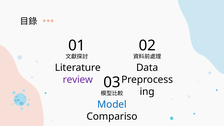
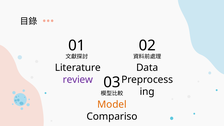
Model colour: blue -> orange
